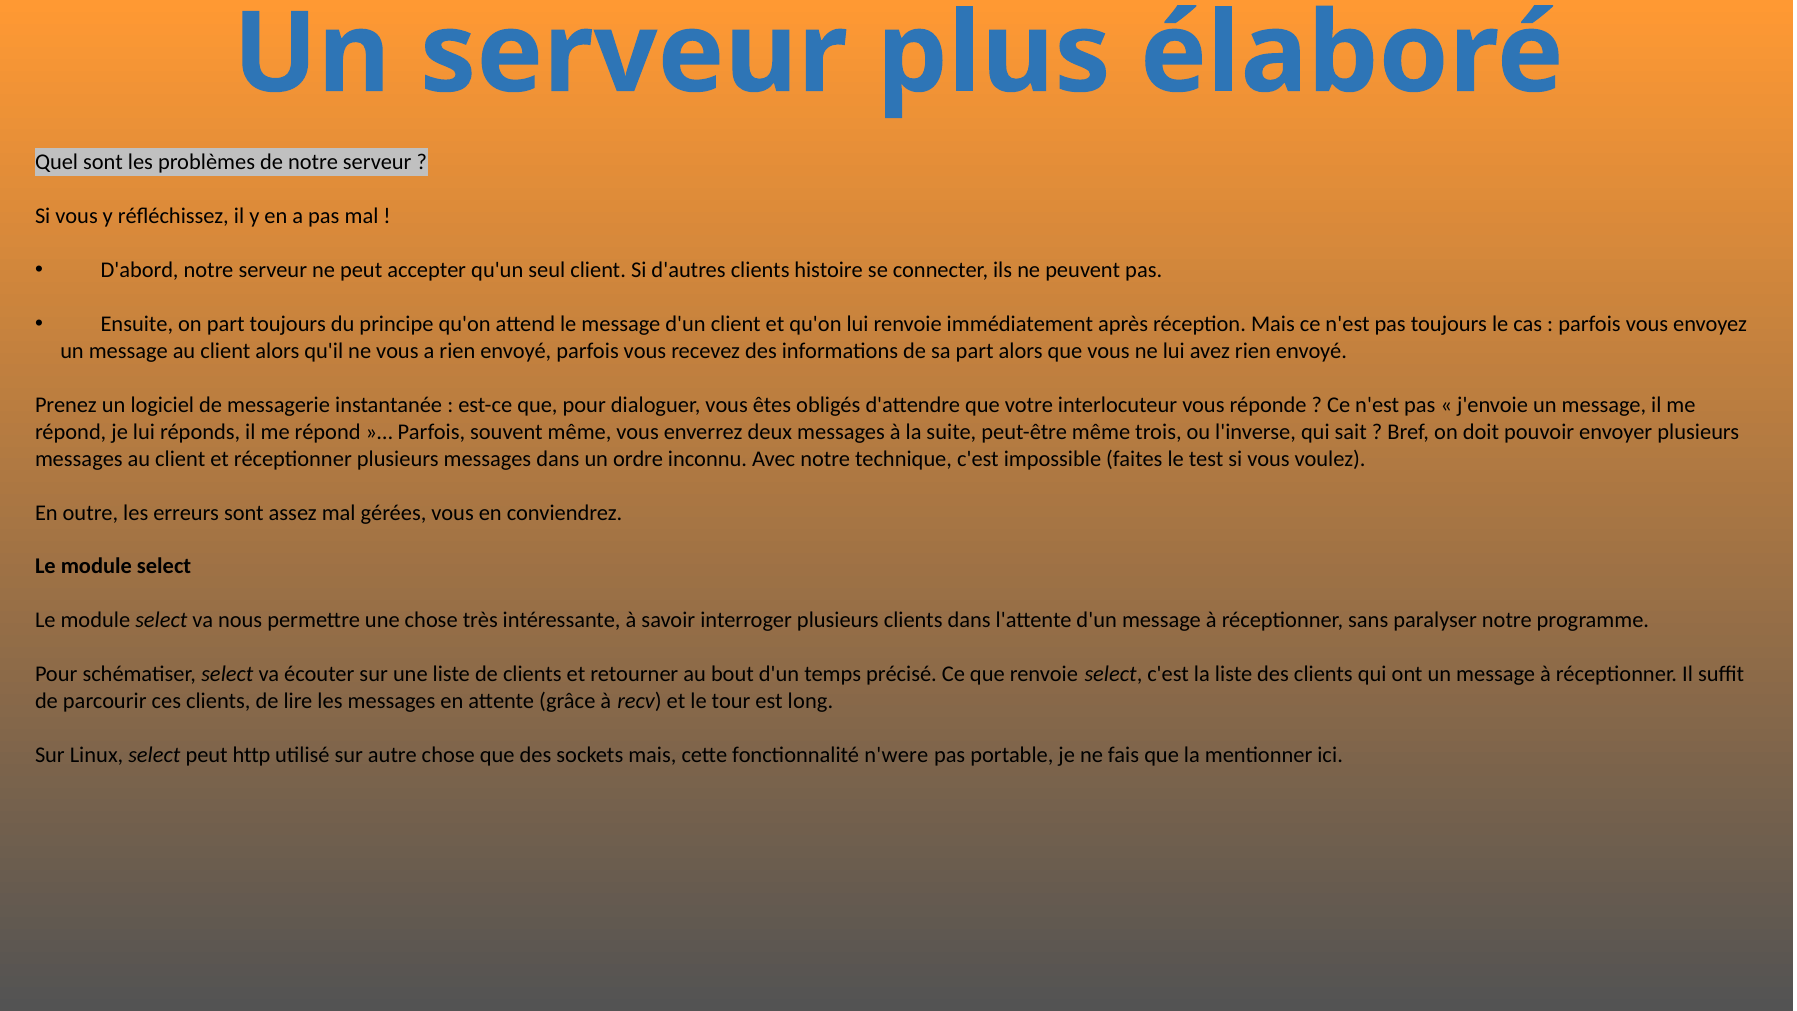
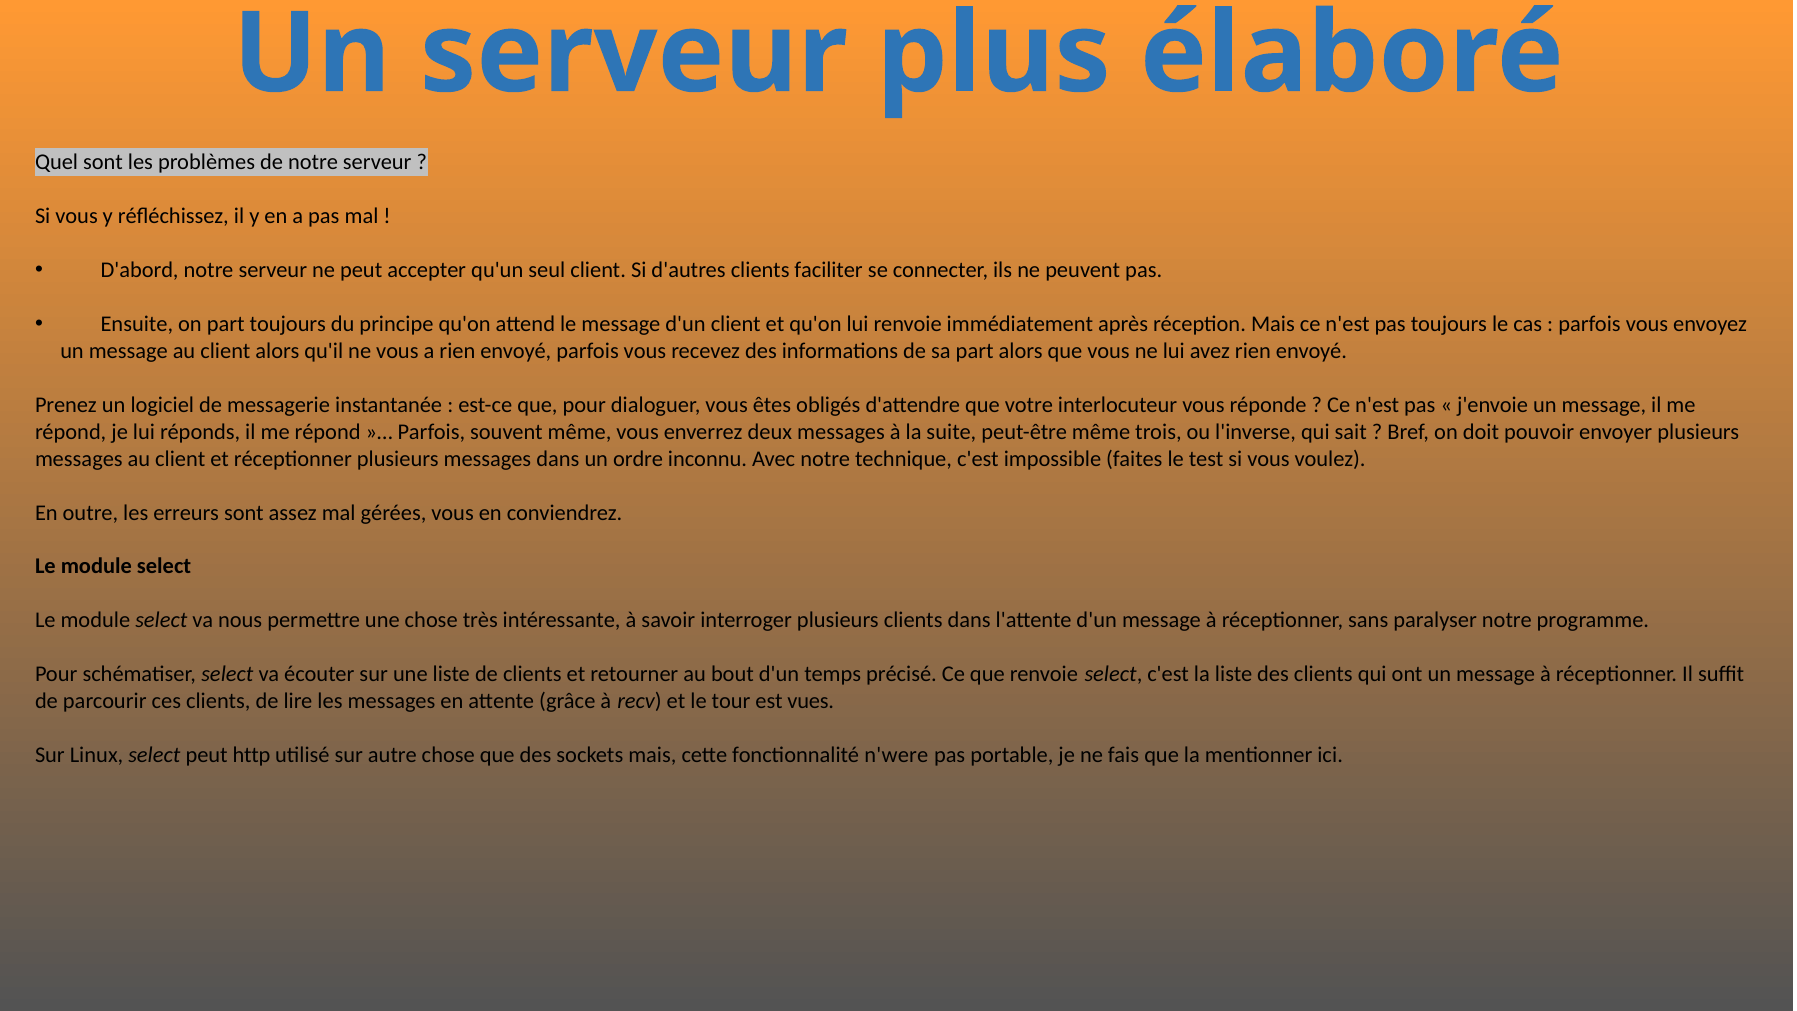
histoire: histoire -> faciliter
long: long -> vues
